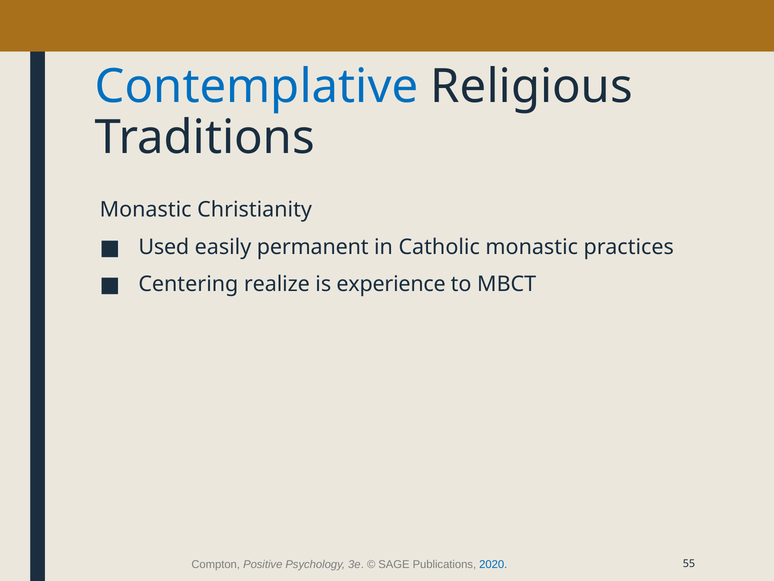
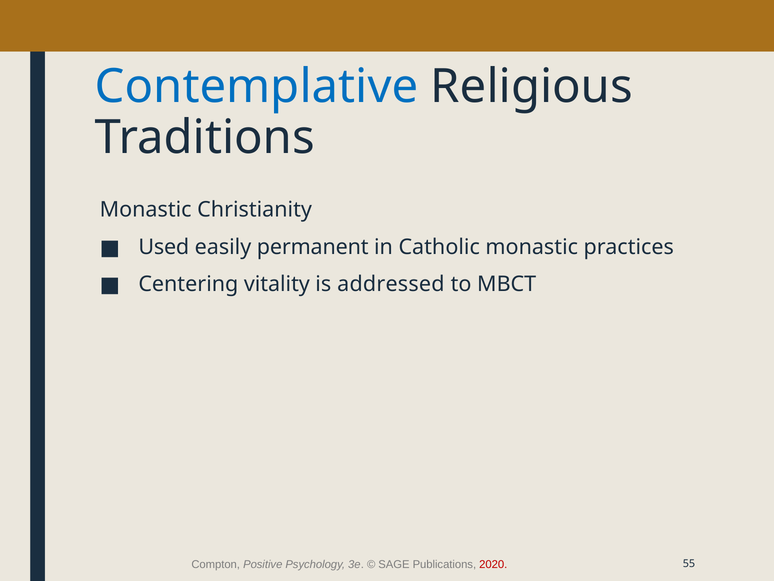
realize: realize -> vitality
experience: experience -> addressed
2020 colour: blue -> red
